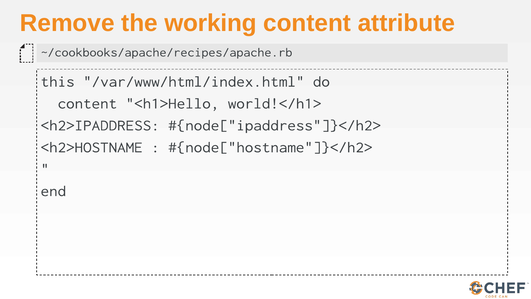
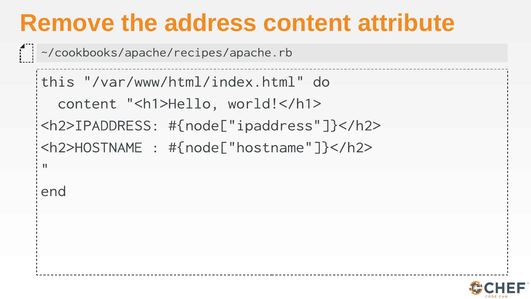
working: working -> address
